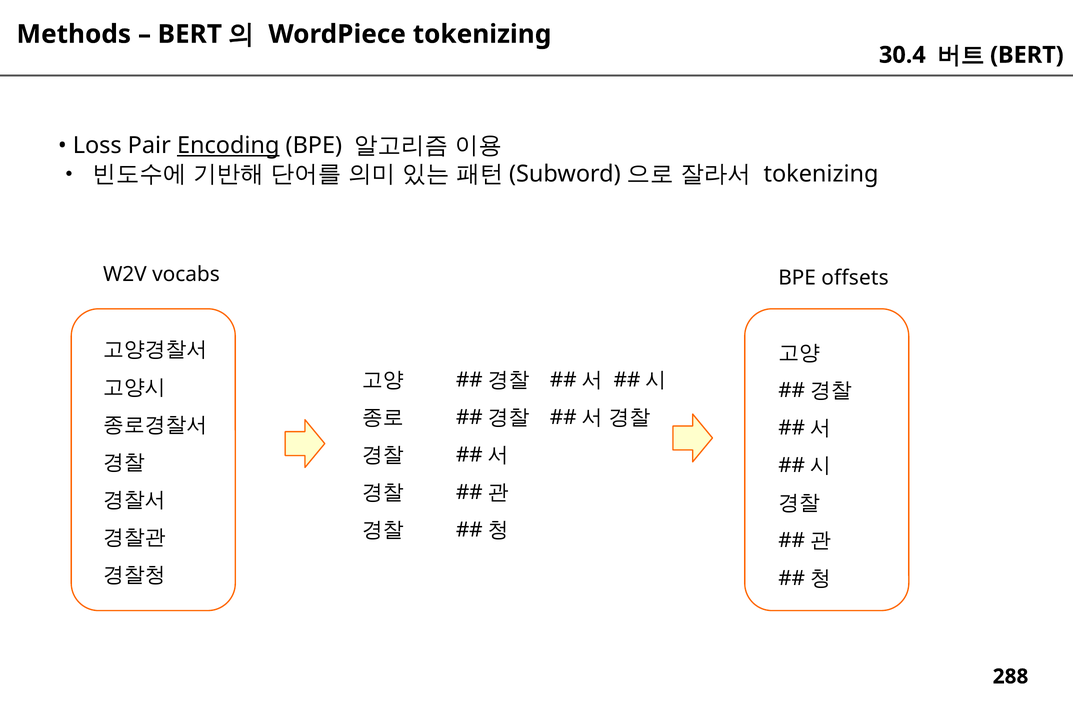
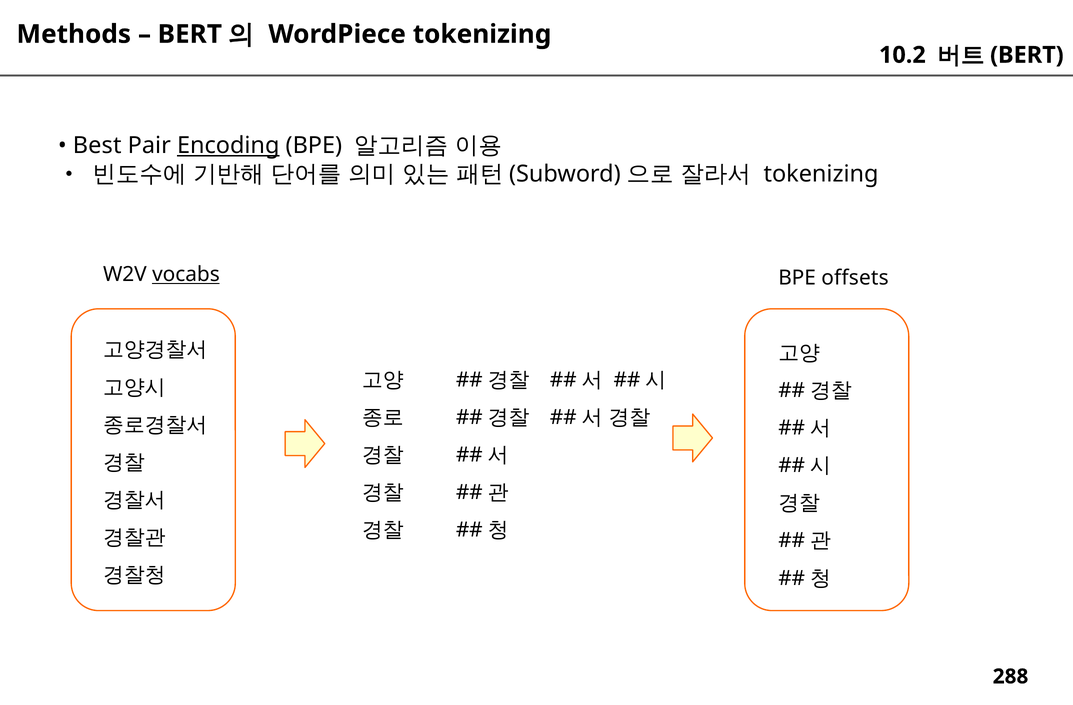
30.4: 30.4 -> 10.2
Loss: Loss -> Best
vocabs underline: none -> present
